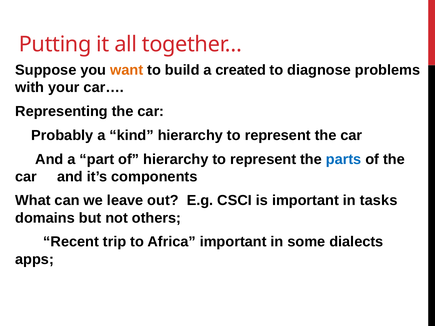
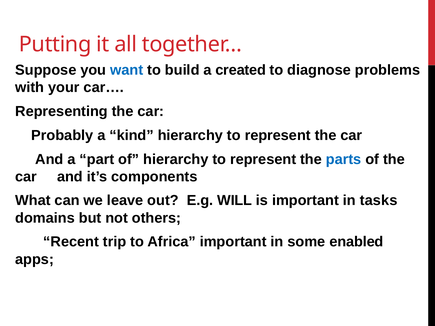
want colour: orange -> blue
CSCI: CSCI -> WILL
dialects: dialects -> enabled
